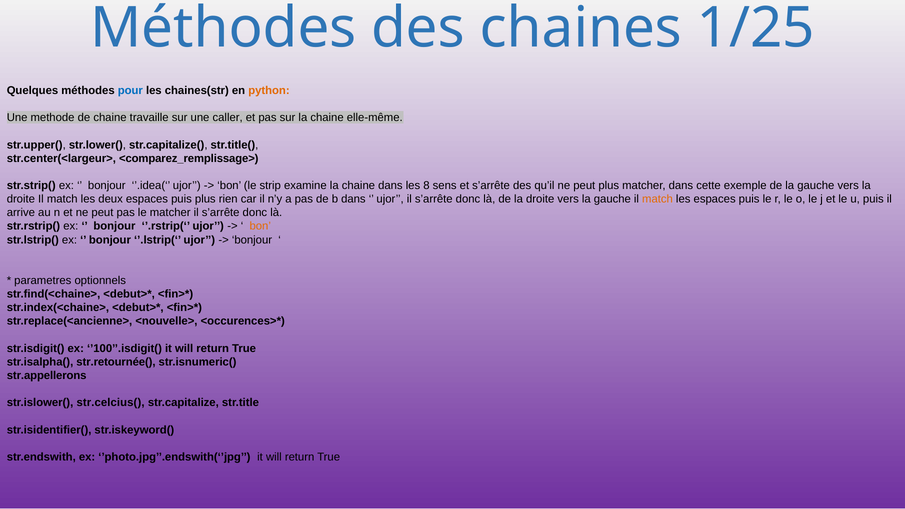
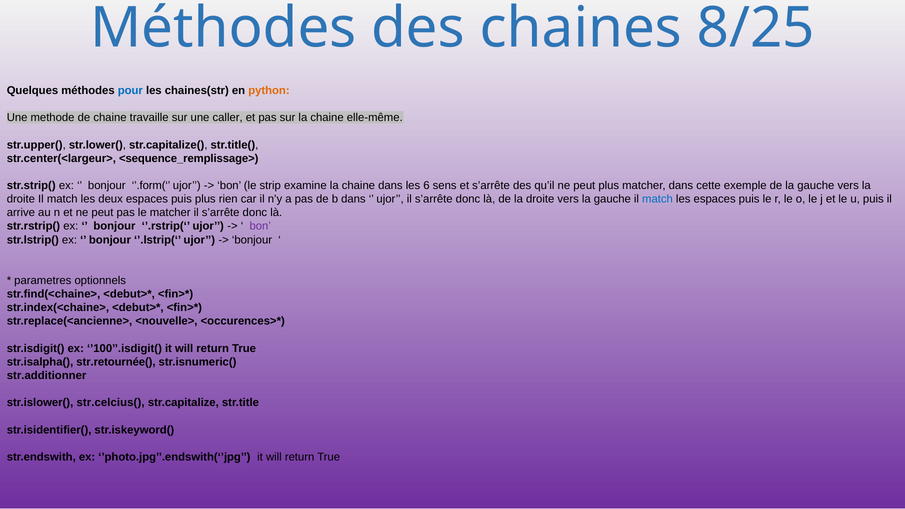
1/25: 1/25 -> 8/25
<comparez_remplissage>: <comparez_remplissage> -> <sequence_remplissage>
’.idea(‘: ’.idea(‘ -> ’.form(‘
8: 8 -> 6
match at (657, 199) colour: orange -> blue
bon at (260, 226) colour: orange -> purple
str.appellerons: str.appellerons -> str.additionner
